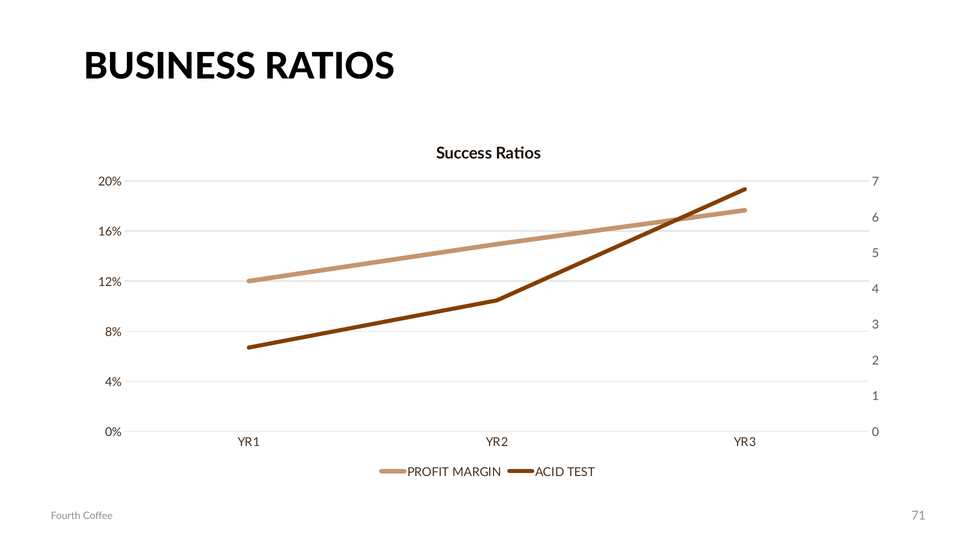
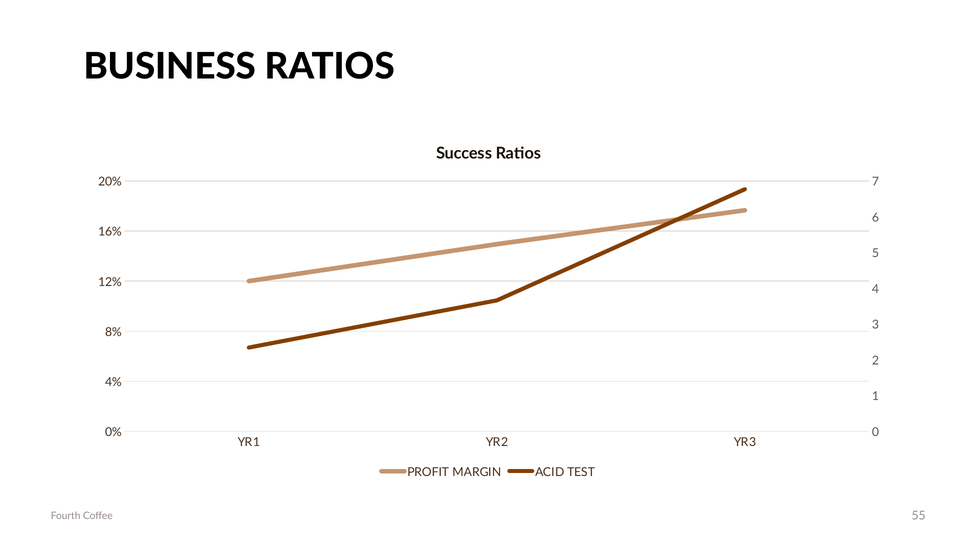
71: 71 -> 55
